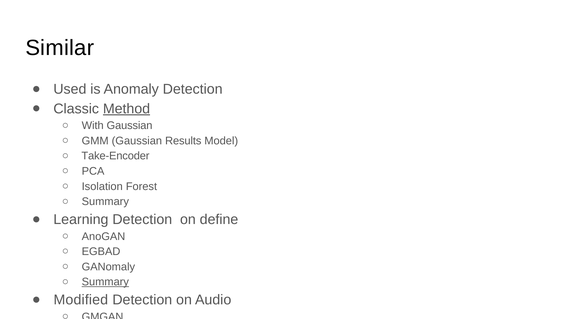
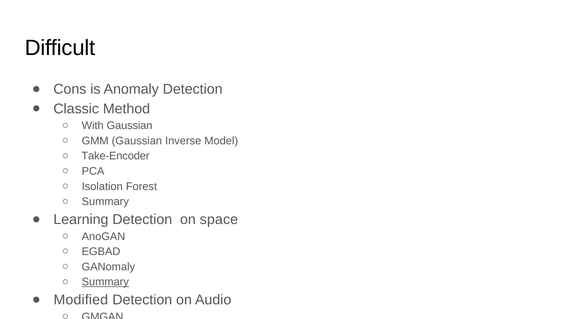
Similar: Similar -> Difficult
Used: Used -> Cons
Method underline: present -> none
Results: Results -> Inverse
define: define -> space
